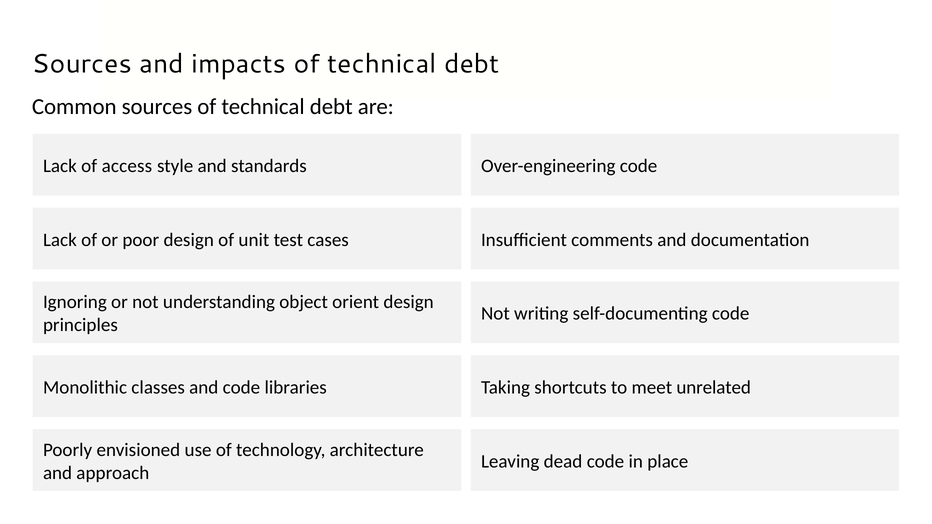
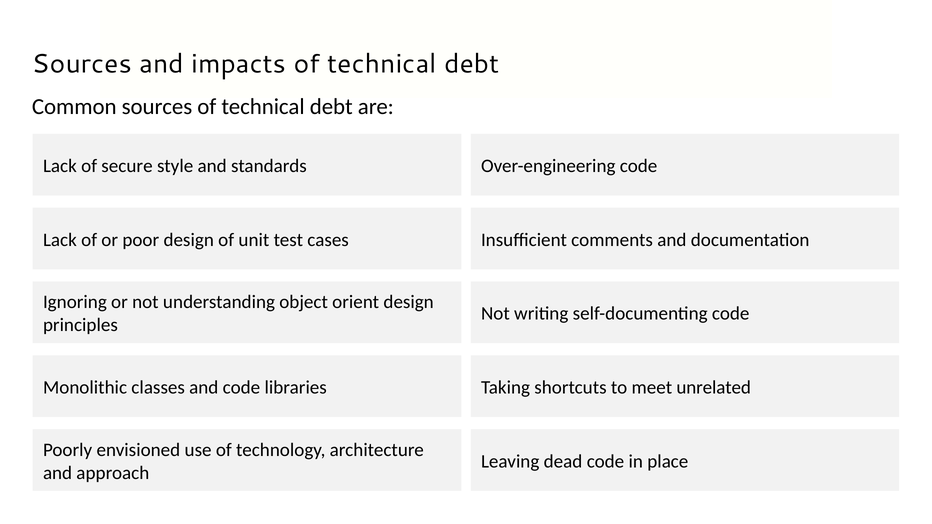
access: access -> secure
